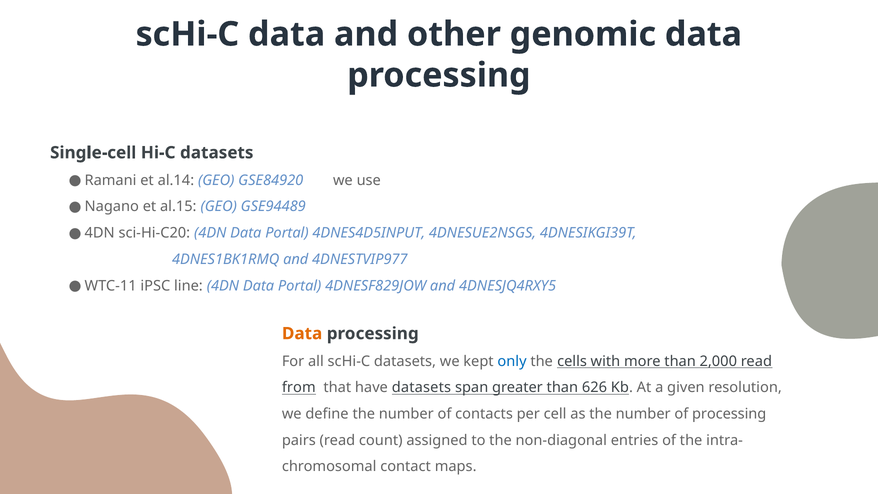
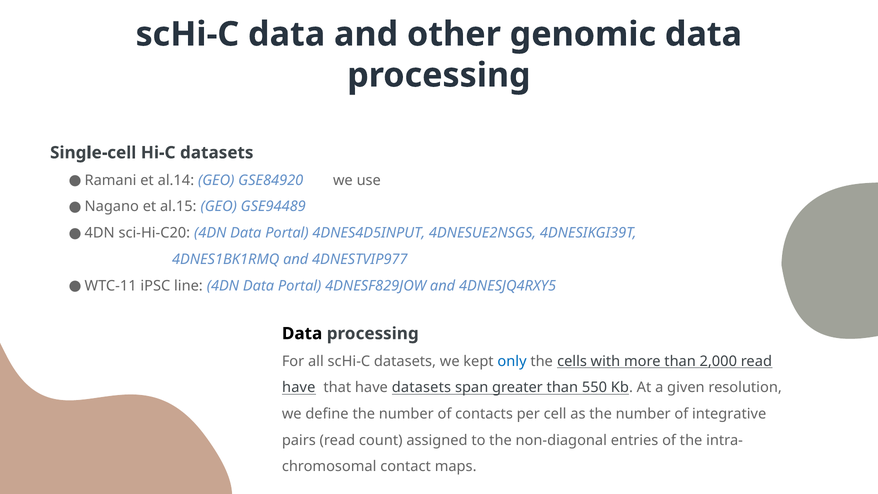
Data at (302, 334) colour: orange -> black
from at (299, 387): from -> have
626: 626 -> 550
of processing: processing -> integrative
